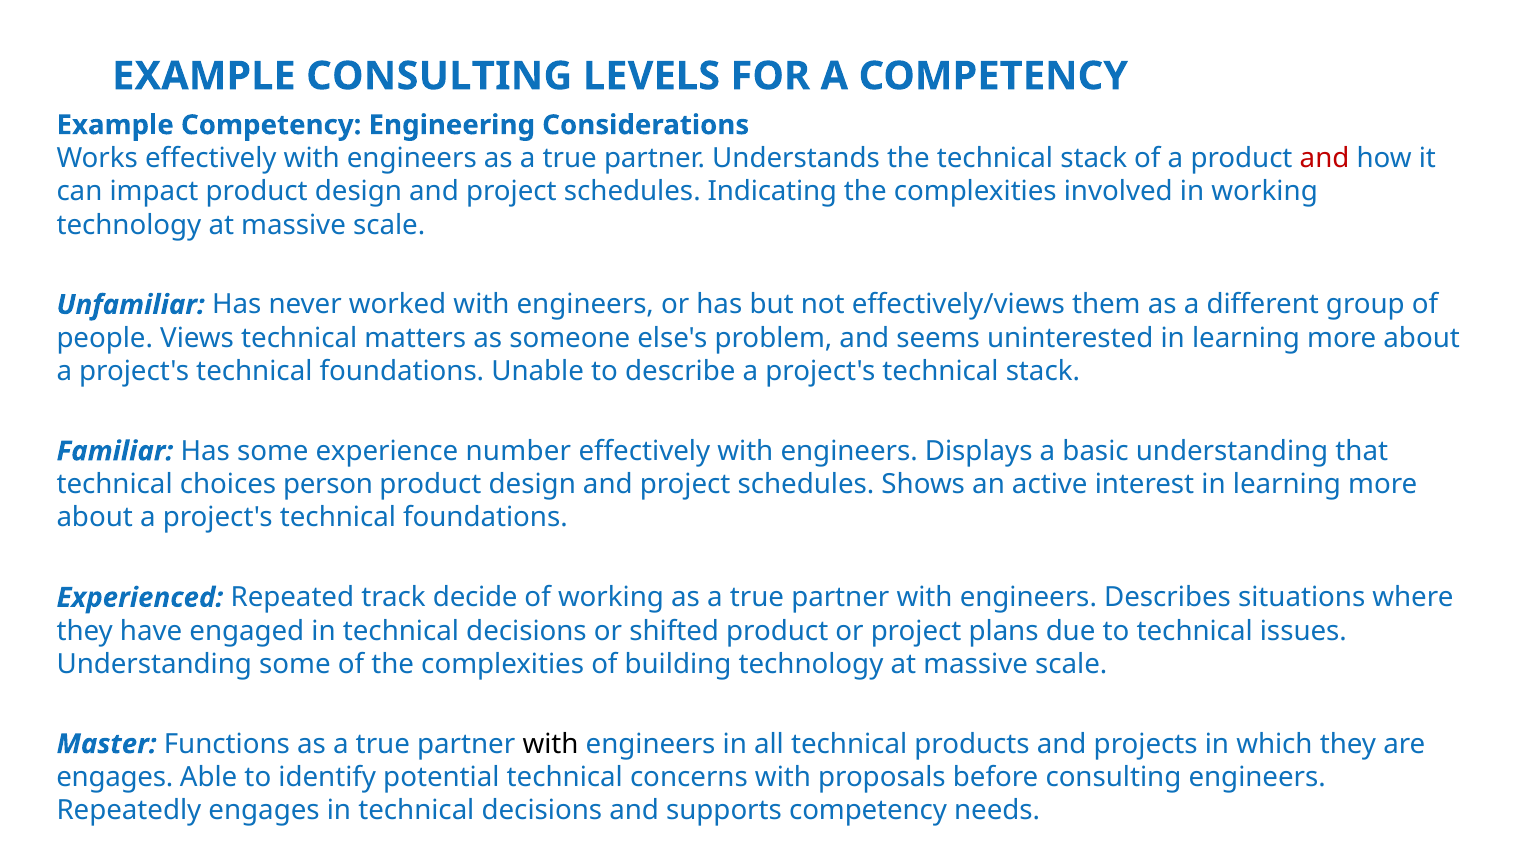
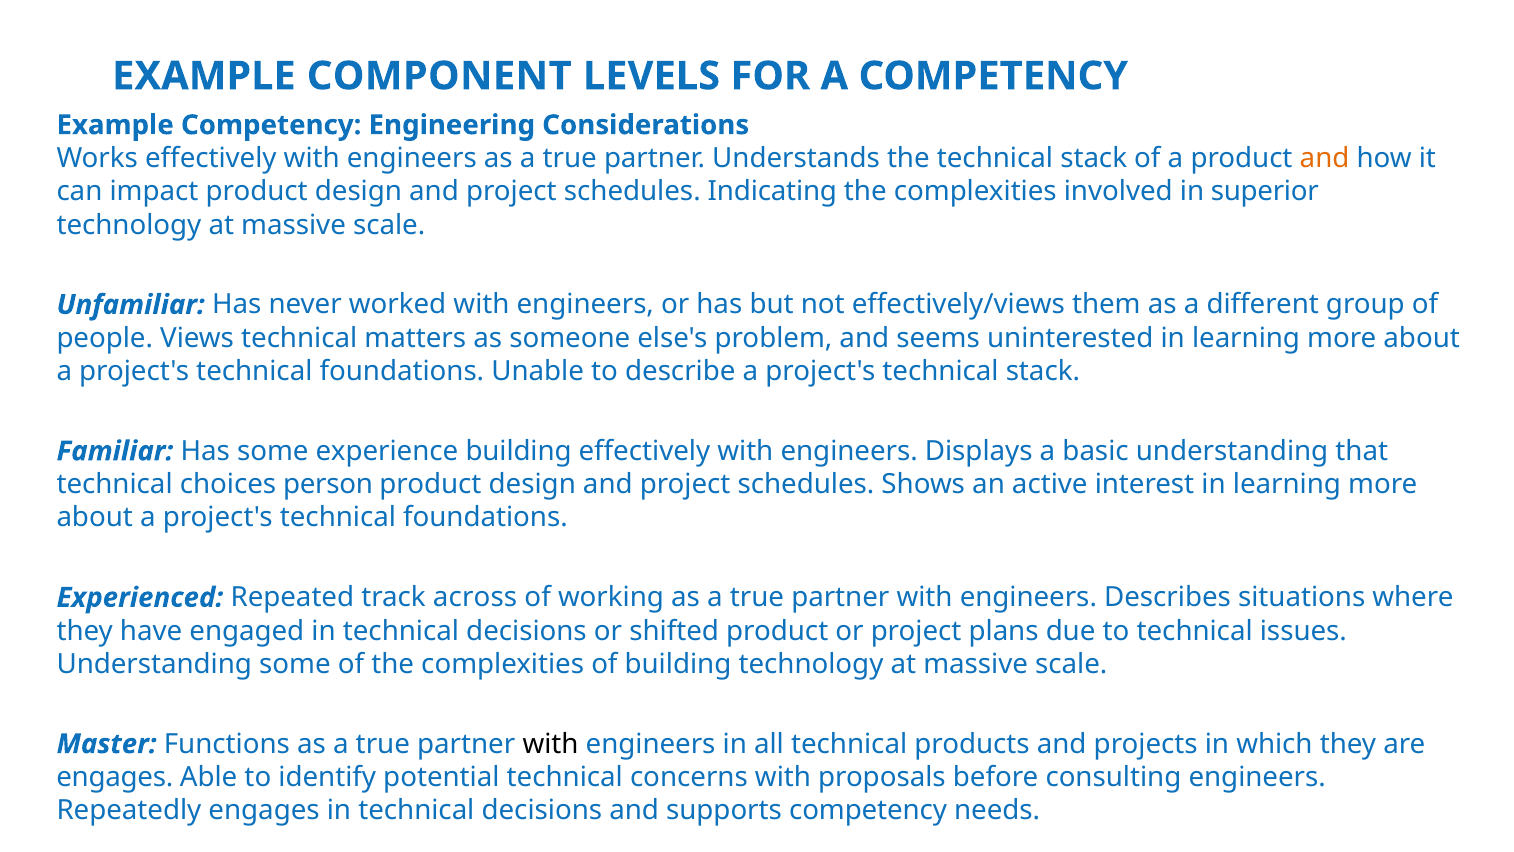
EXAMPLE CONSULTING: CONSULTING -> COMPONENT
and at (1325, 158) colour: red -> orange
in working: working -> superior
experience number: number -> building
decide: decide -> across
